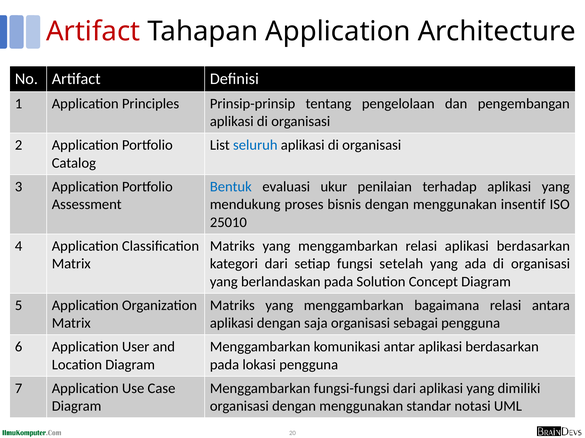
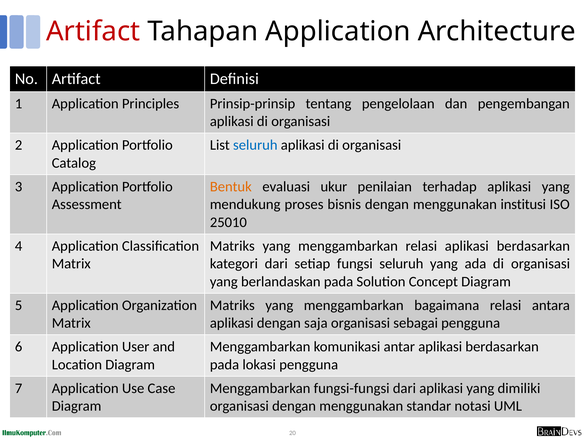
Bentuk colour: blue -> orange
insentif: insentif -> institusi
fungsi setelah: setelah -> seluruh
